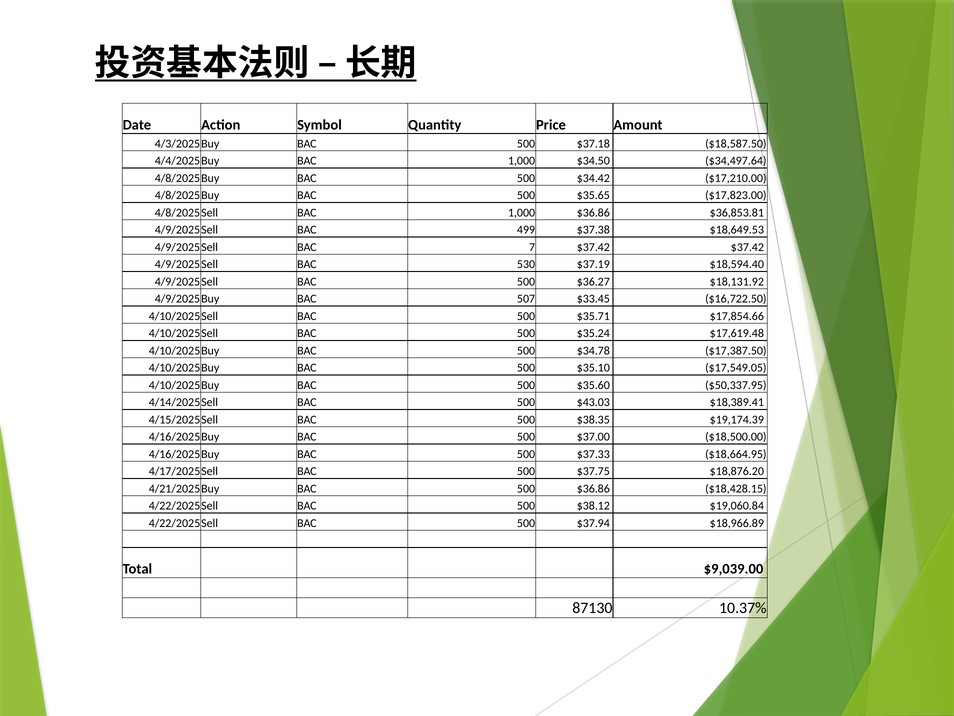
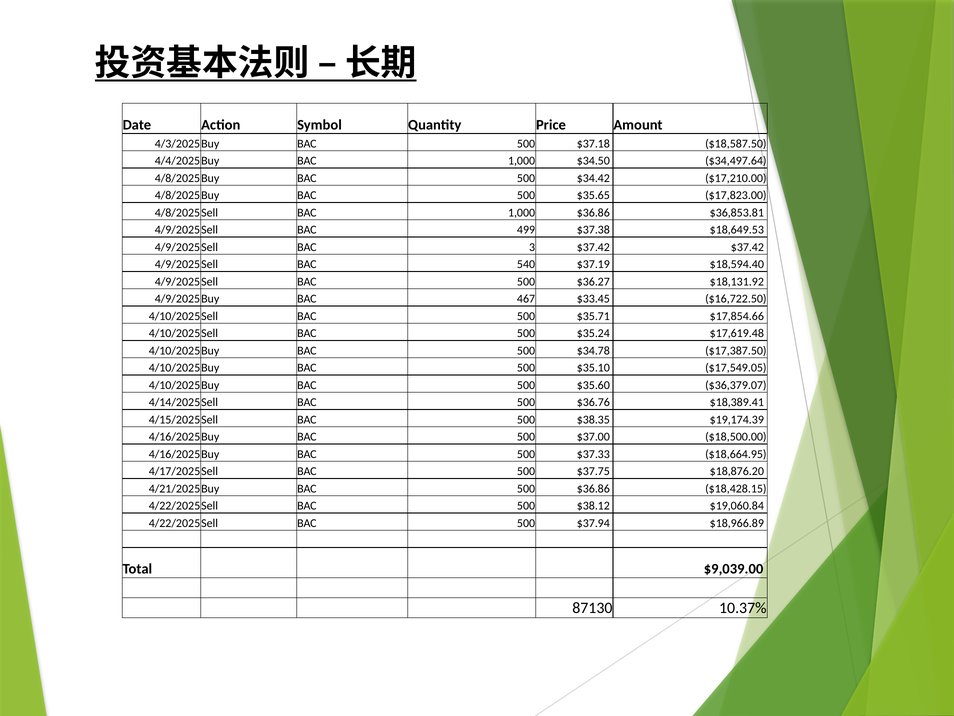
7: 7 -> 3
530: 530 -> 540
507: 507 -> 467
$50,337.95: $50,337.95 -> $36,379.07
$43.03: $43.03 -> $36.76
